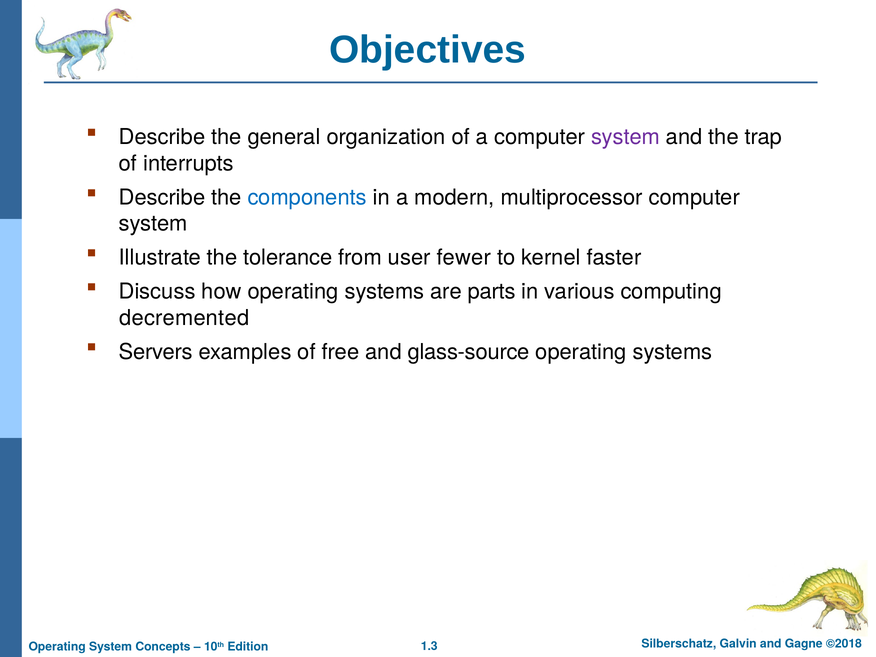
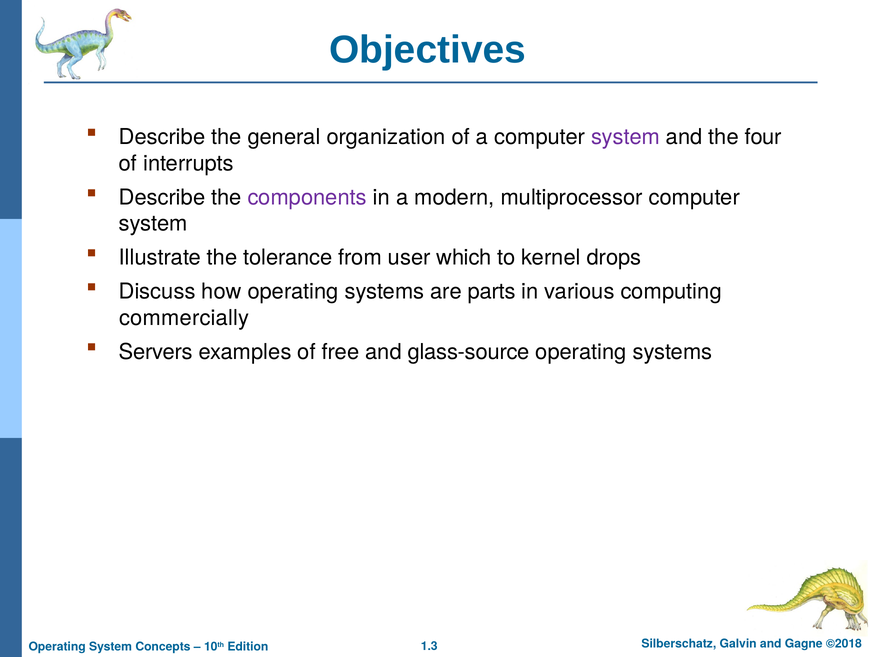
trap: trap -> four
components colour: blue -> purple
fewer: fewer -> which
faster: faster -> drops
decremented: decremented -> commercially
